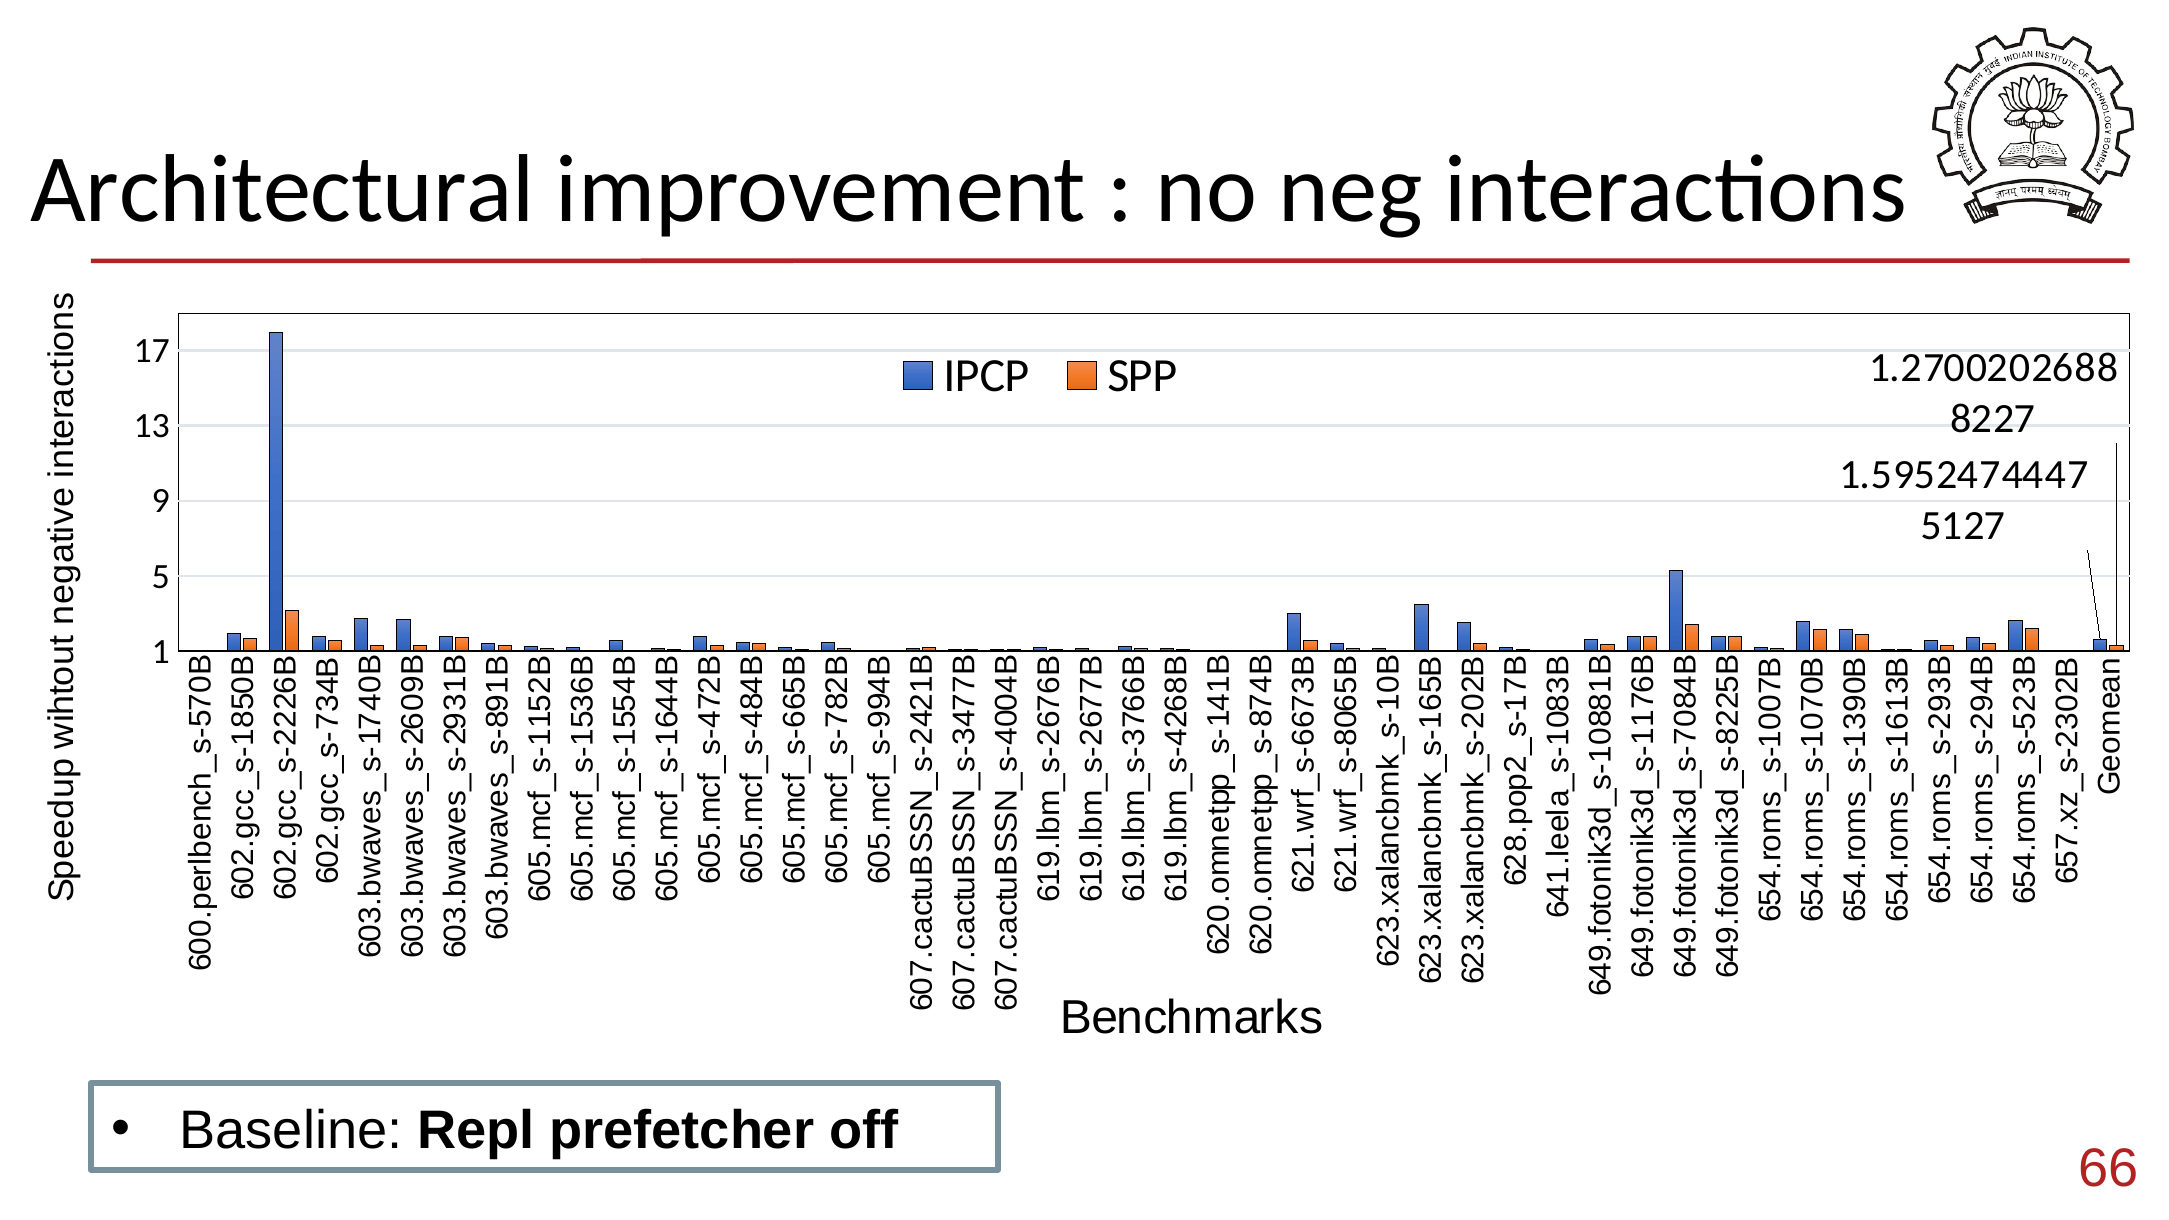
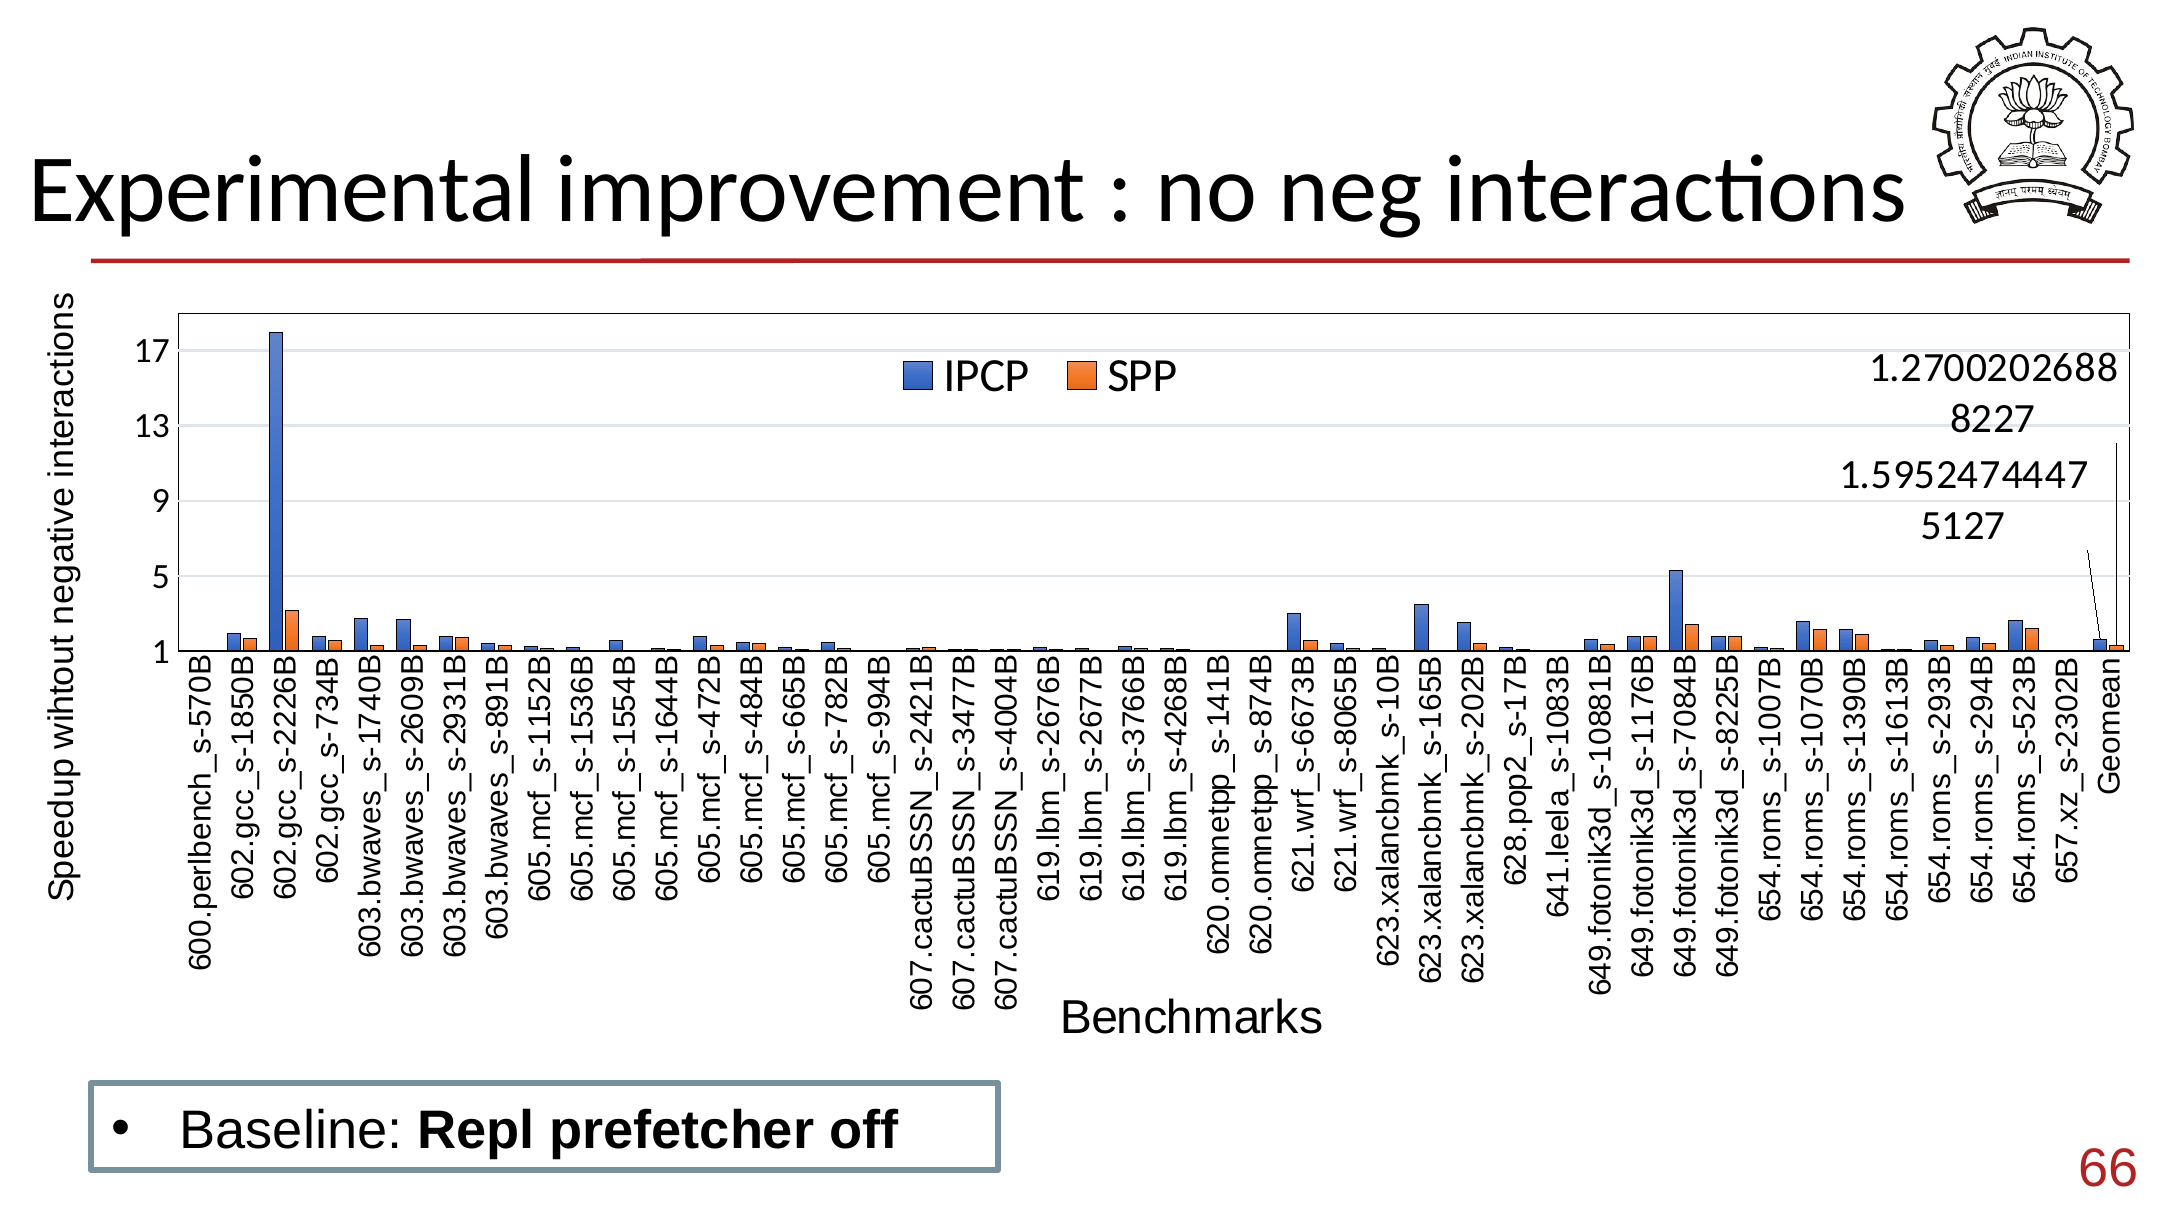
Architectural: Architectural -> Experimental
